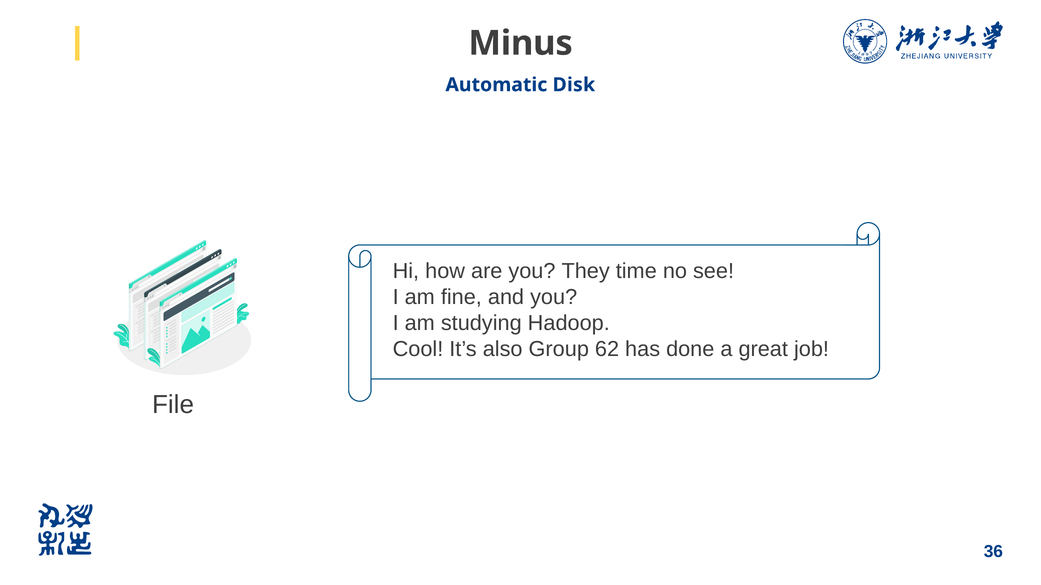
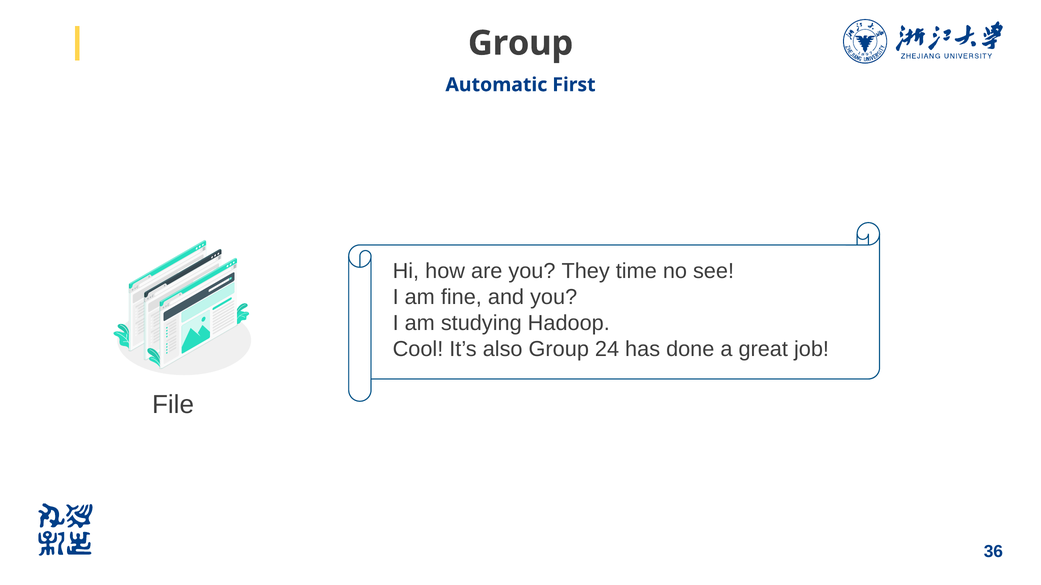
Minus at (521, 43): Minus -> Group
Disk: Disk -> First
62: 62 -> 24
